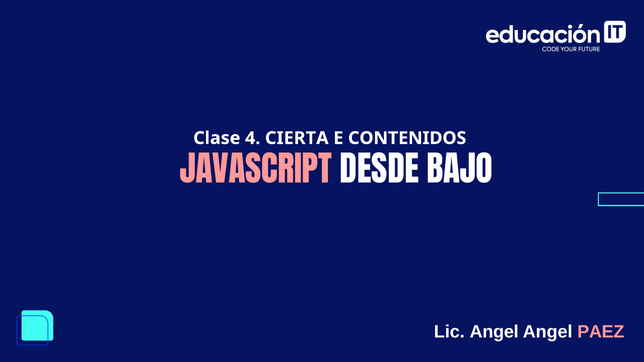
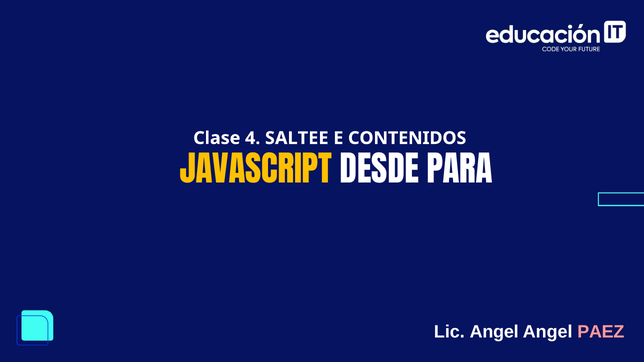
CIERTA: CIERTA -> SALTEE
JAVASCRIPT colour: pink -> yellow
BAJO: BAJO -> PARA
